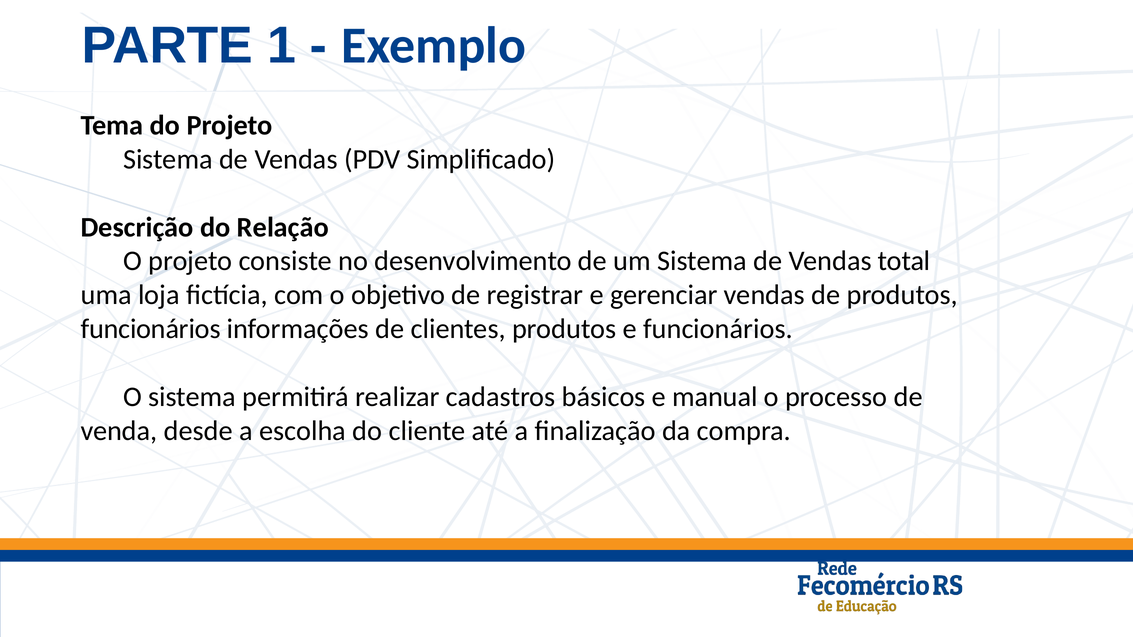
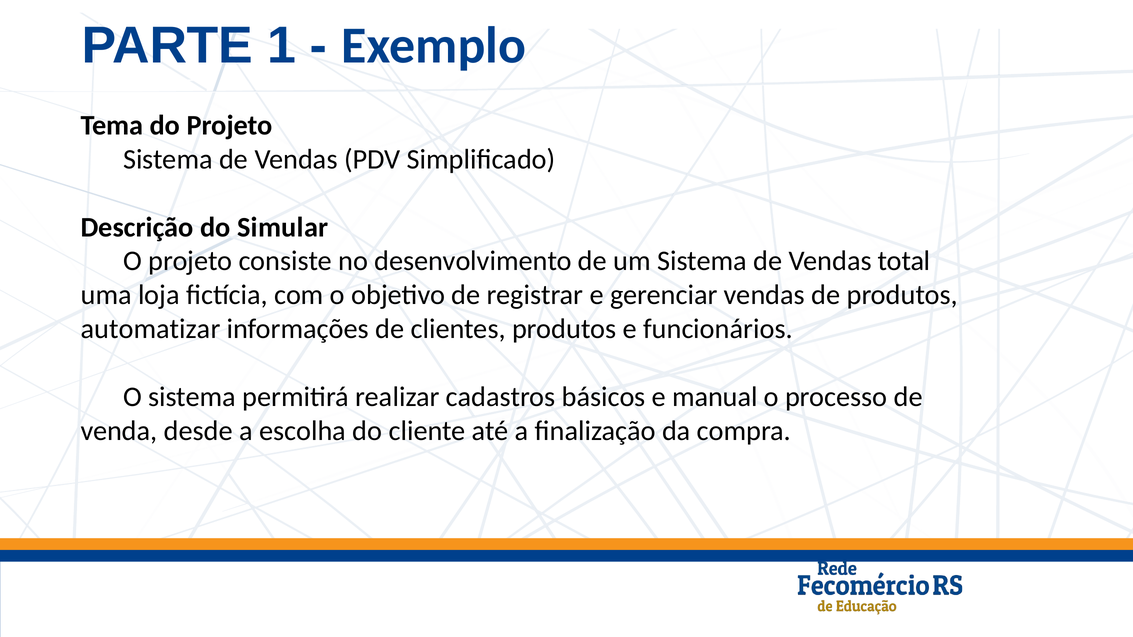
Relação: Relação -> Simular
funcionários at (151, 329): funcionários -> automatizar
